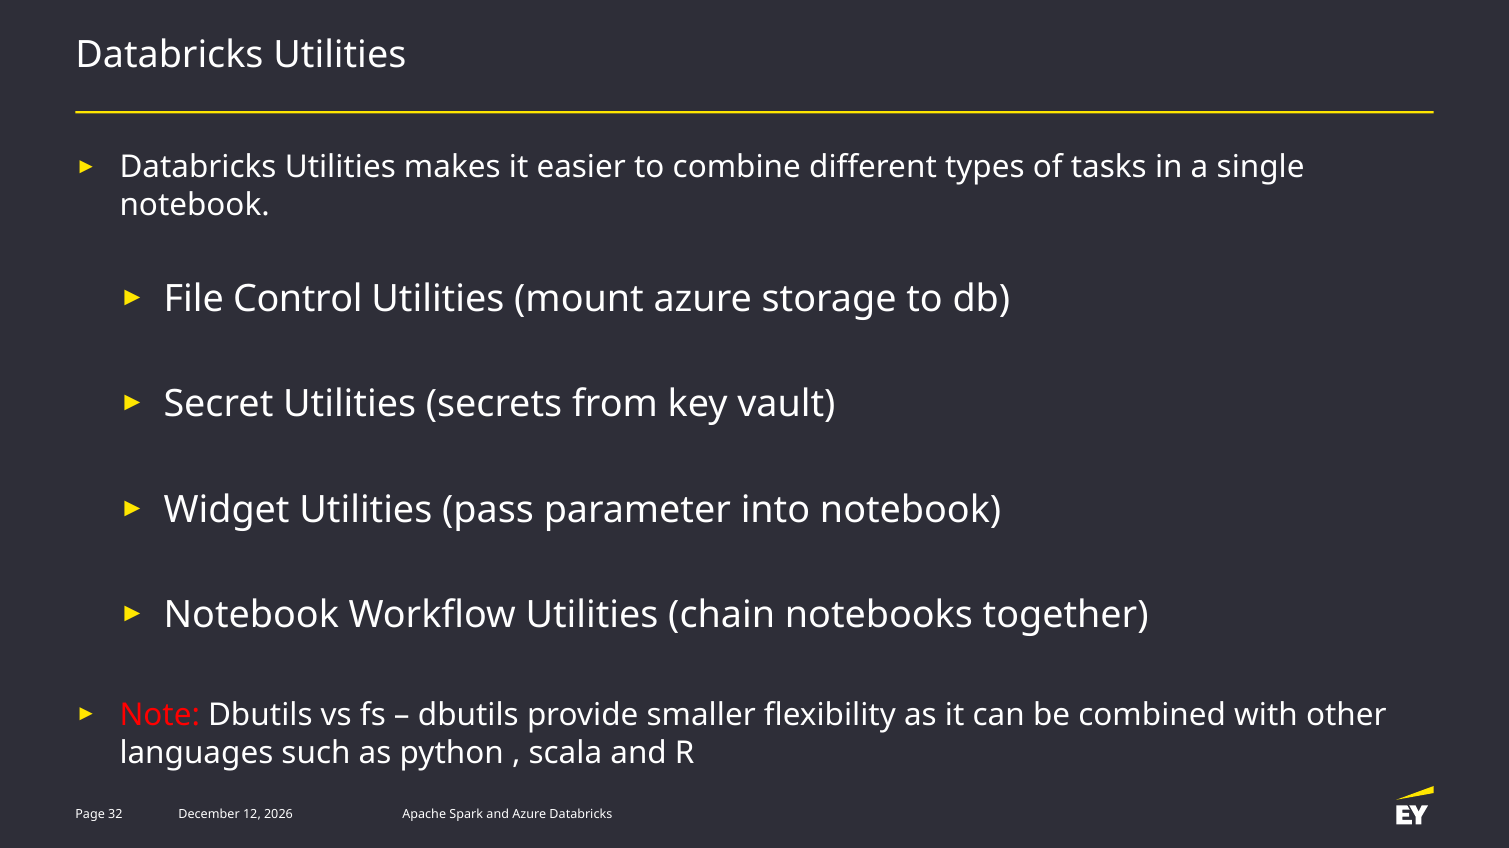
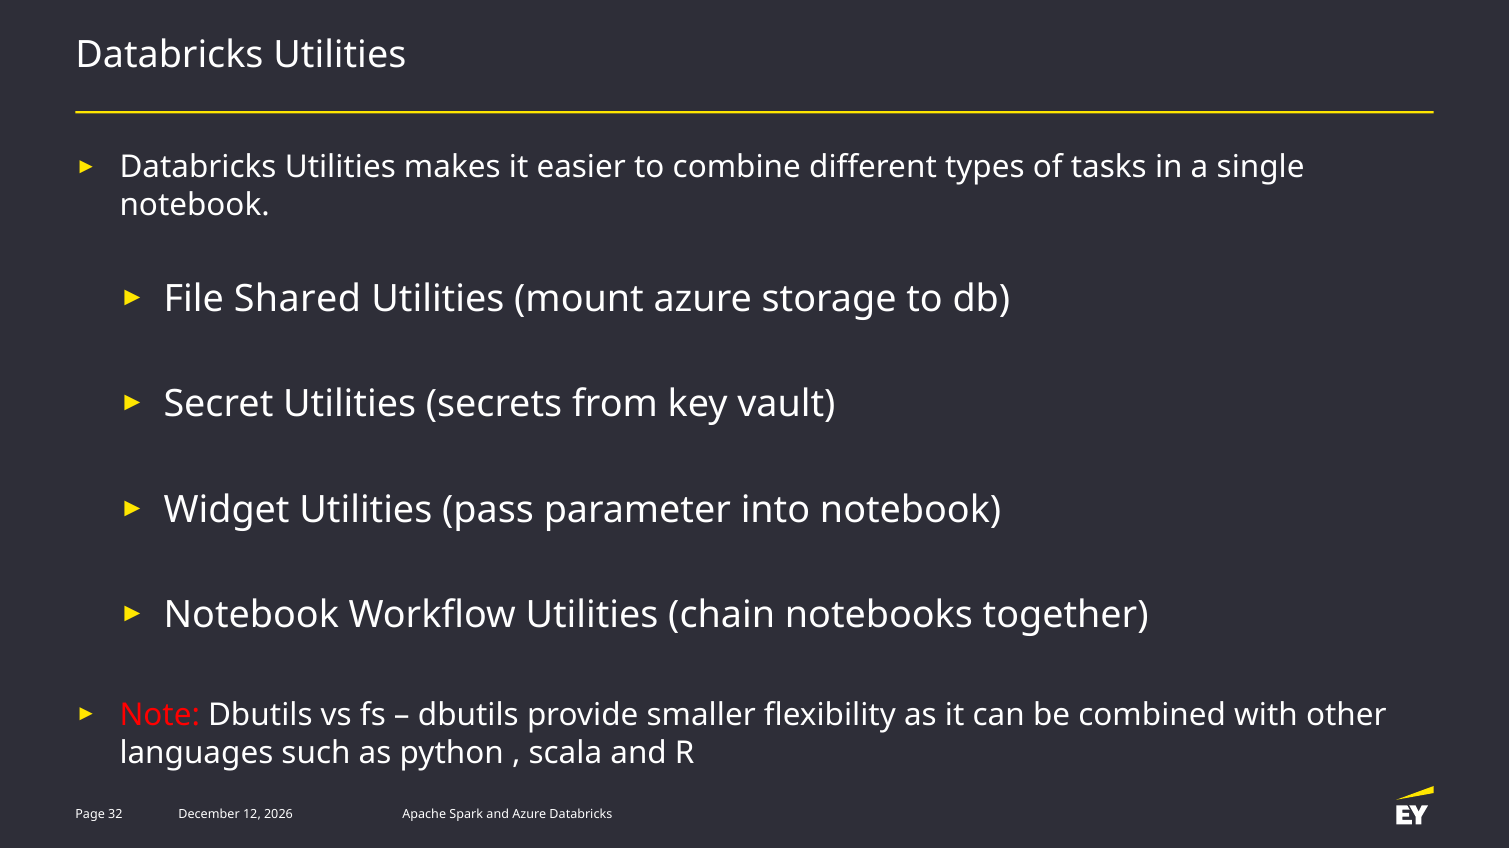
Control: Control -> Shared
